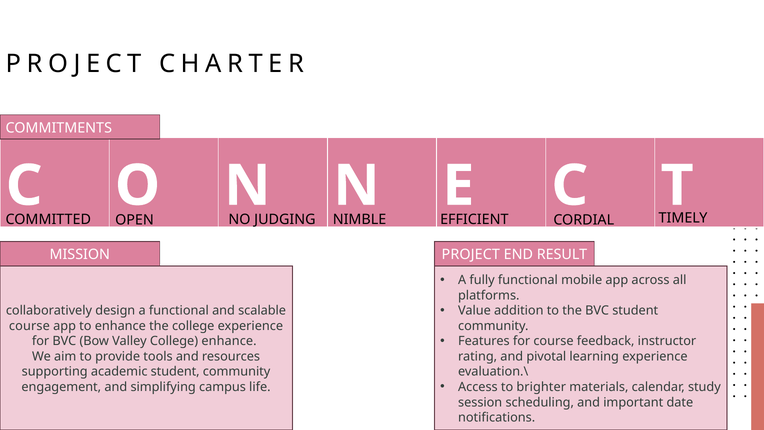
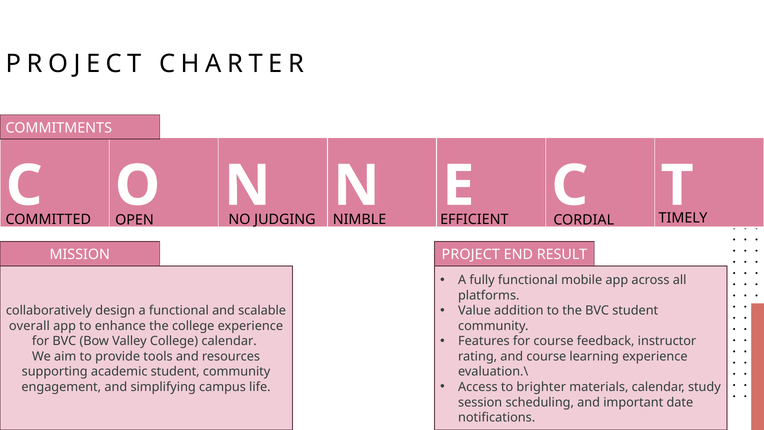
course at (29, 326): course -> overall
College enhance: enhance -> calendar
and pivotal: pivotal -> course
